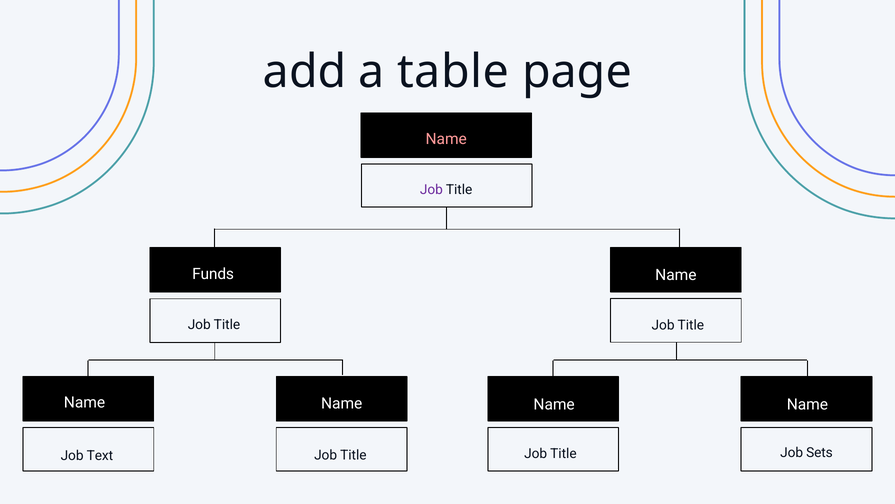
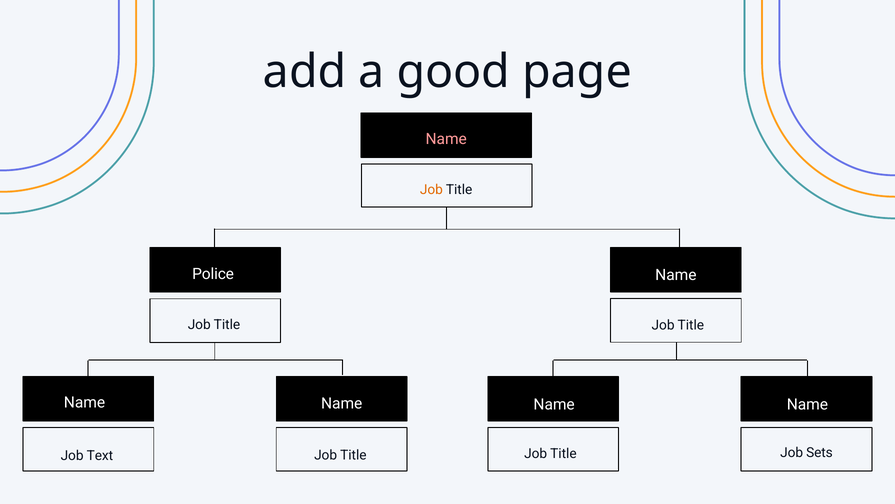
table: table -> good
Job at (431, 190) colour: purple -> orange
Funds: Funds -> Police
